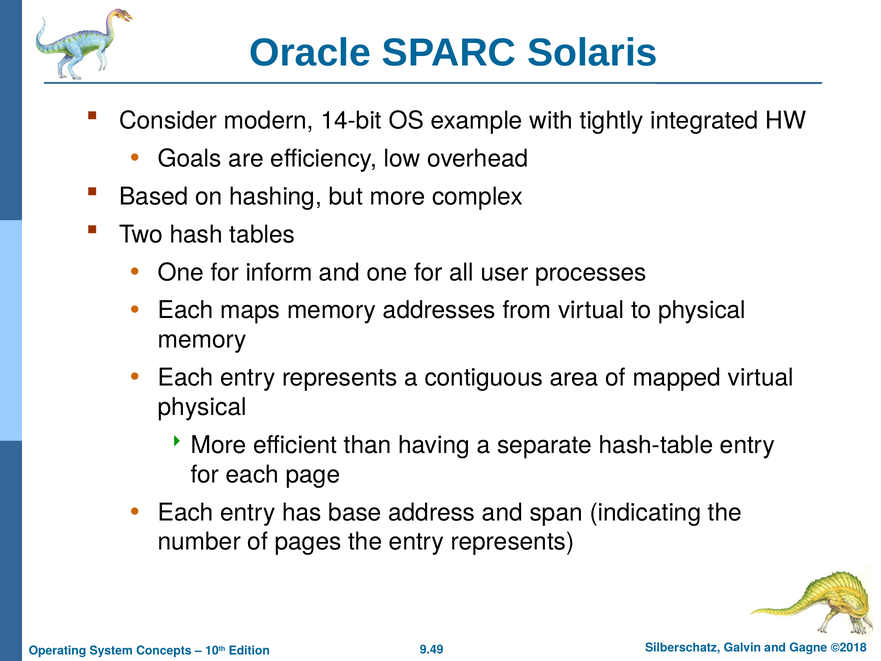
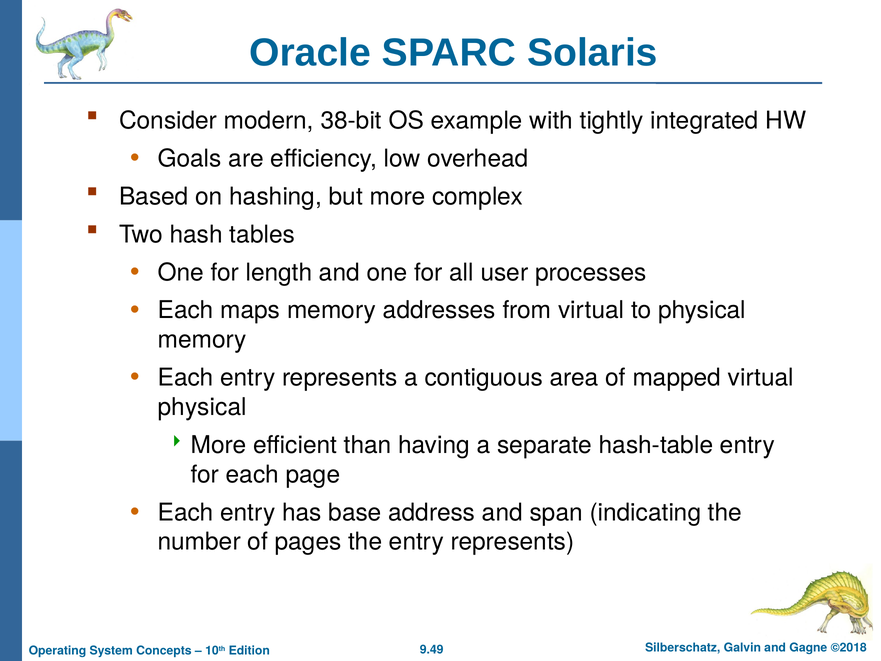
14-bit: 14-bit -> 38-bit
inform: inform -> length
